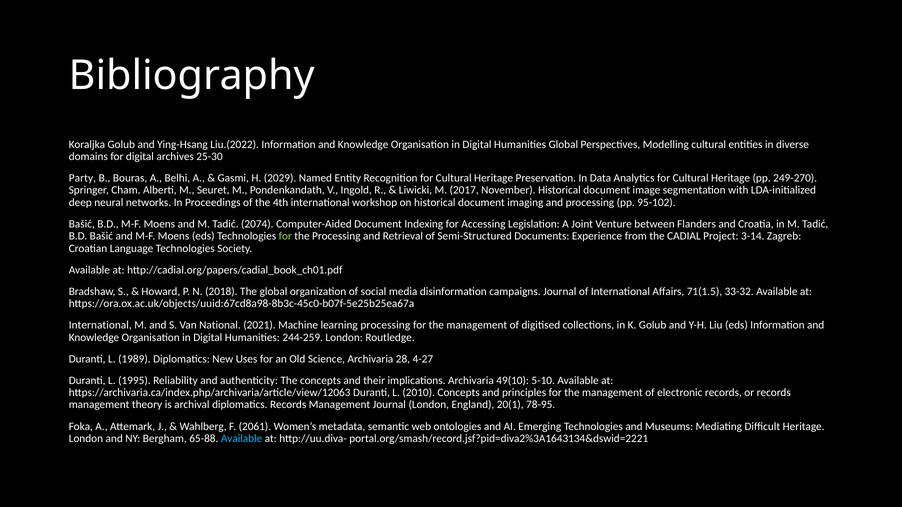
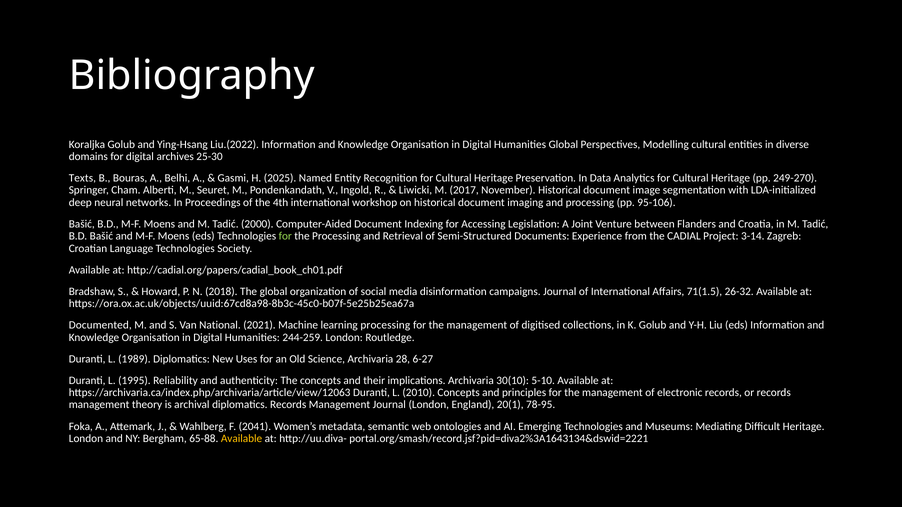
Party: Party -> Texts
2029: 2029 -> 2025
95-102: 95-102 -> 95-106
2074: 2074 -> 2000
33-32: 33-32 -> 26-32
International at (100, 325): International -> Documented
4-27: 4-27 -> 6-27
49(10: 49(10 -> 30(10
2061: 2061 -> 2041
Available at (242, 439) colour: light blue -> yellow
